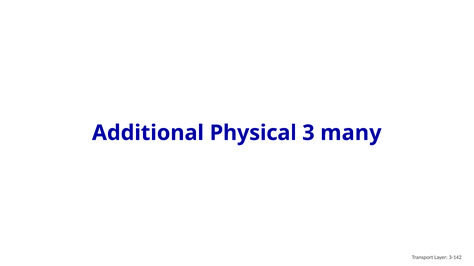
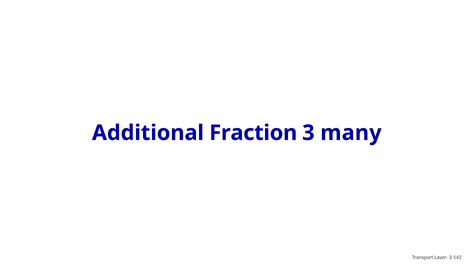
Physical: Physical -> Fraction
